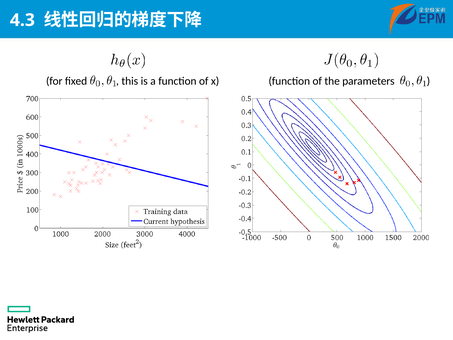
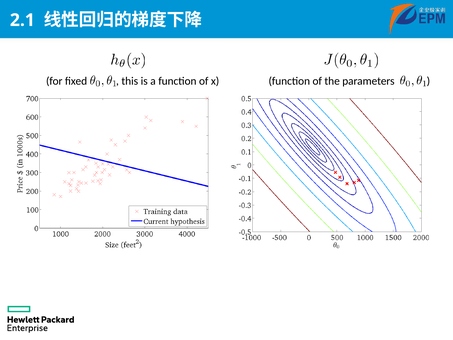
4.3: 4.3 -> 2.1
